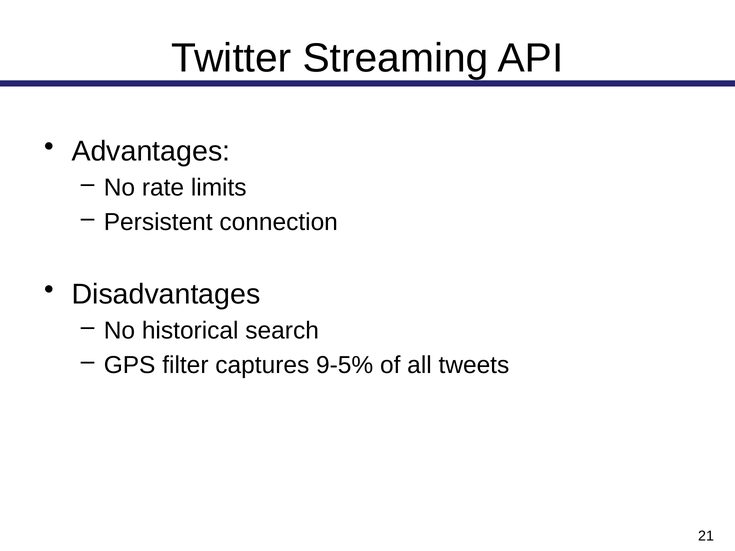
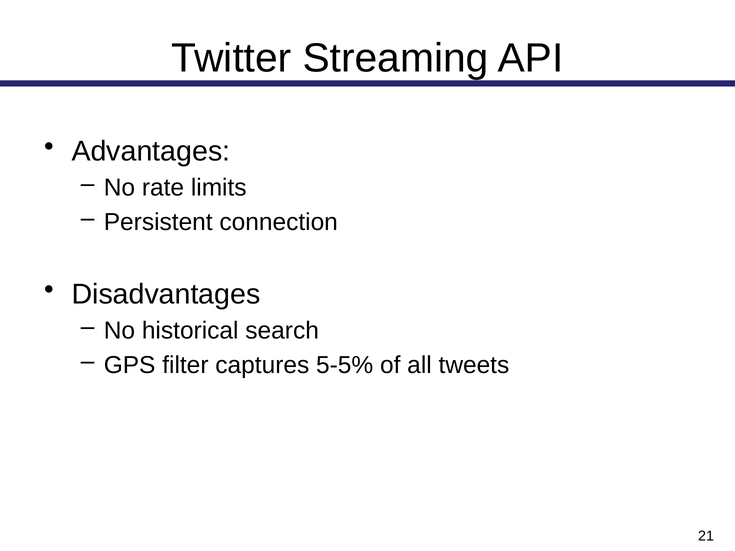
9-5%: 9-5% -> 5-5%
